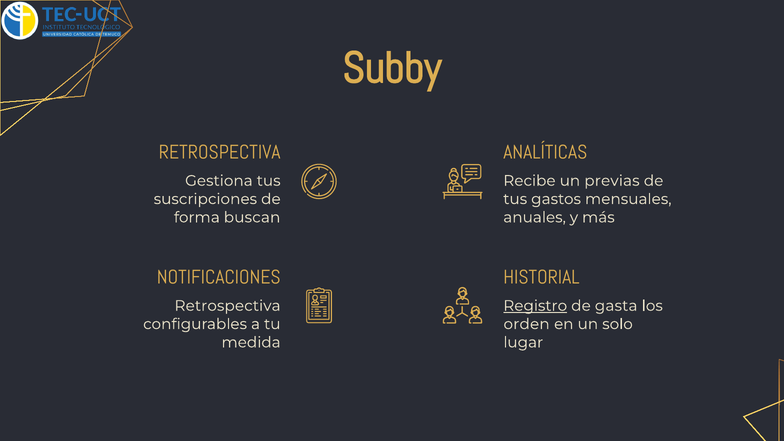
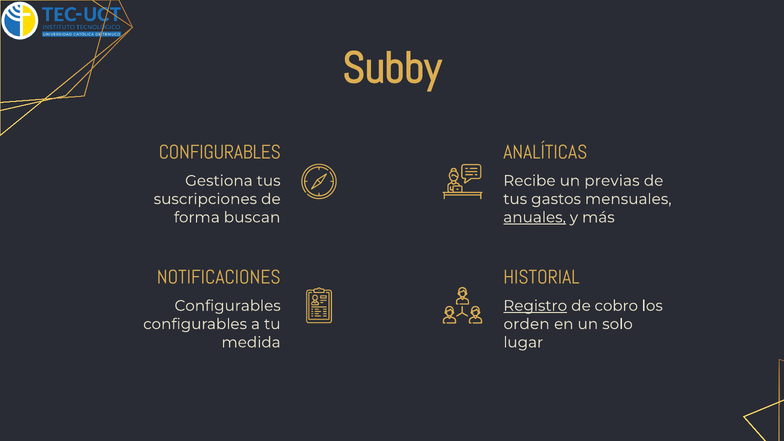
RETROSPECTIVA at (220, 152): RETROSPECTIVA -> CONFIGURABLES
anuales underline: none -> present
Retrospectiva at (228, 306): Retrospectiva -> Configurables
gasta: gasta -> cobro
